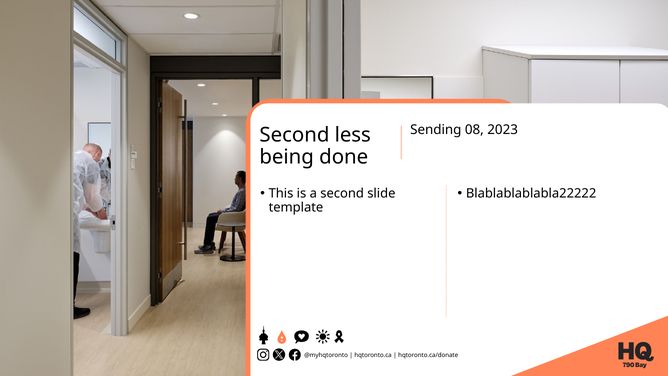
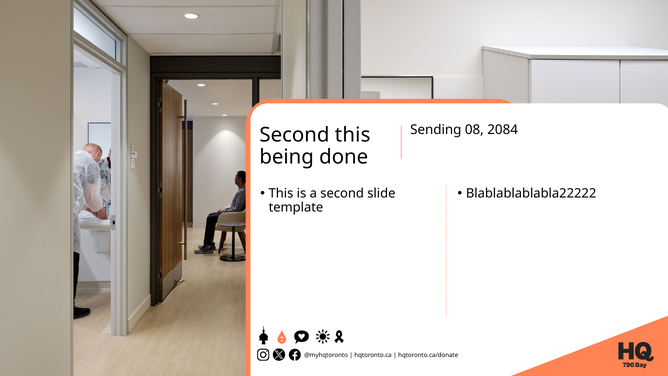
2023: 2023 -> 2084
Second less: less -> this
